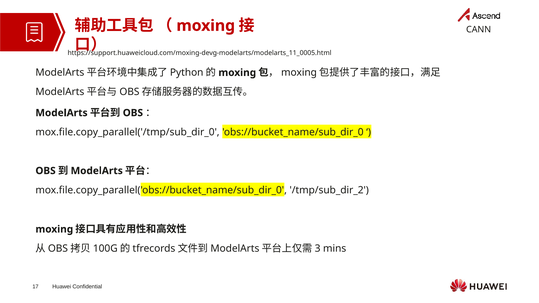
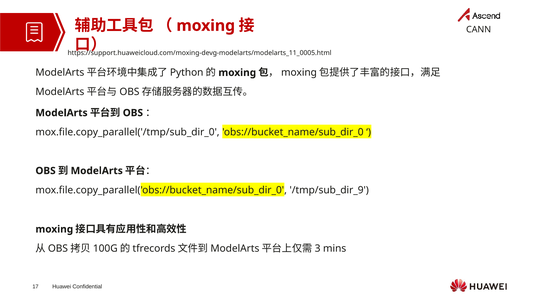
/tmp/sub_dir_2: /tmp/sub_dir_2 -> /tmp/sub_dir_9
